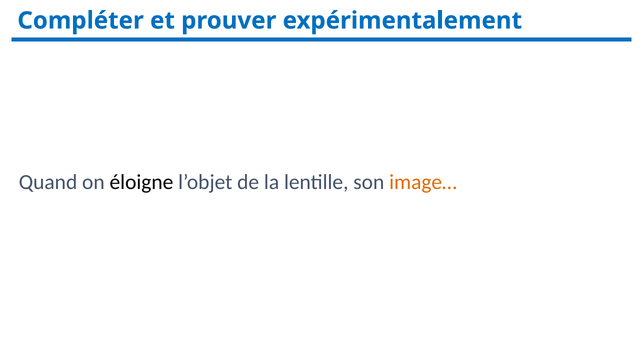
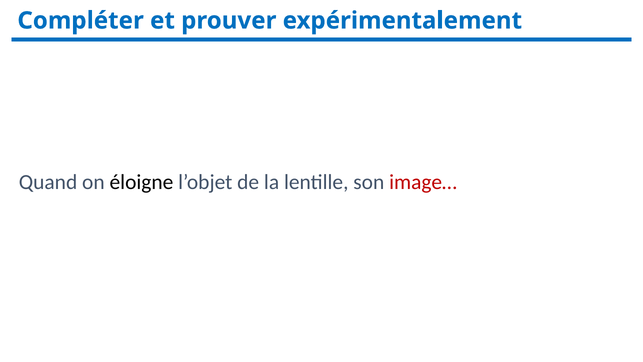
image… colour: orange -> red
